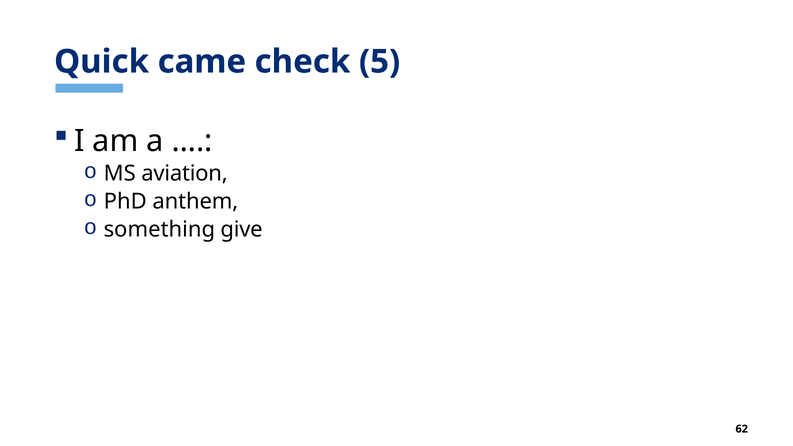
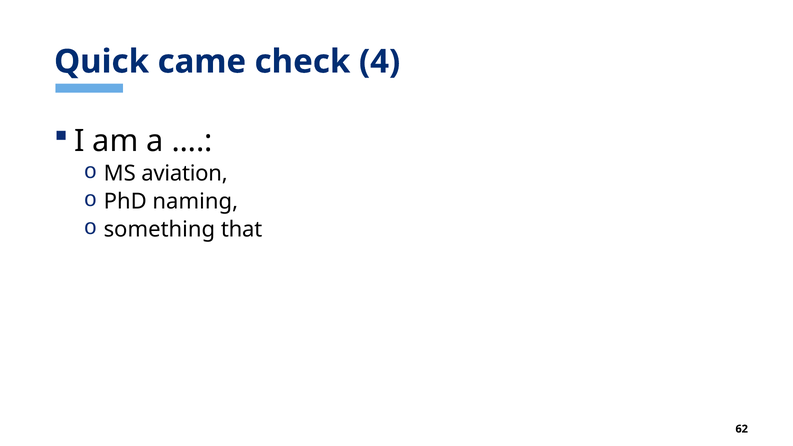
5: 5 -> 4
anthem: anthem -> naming
give: give -> that
